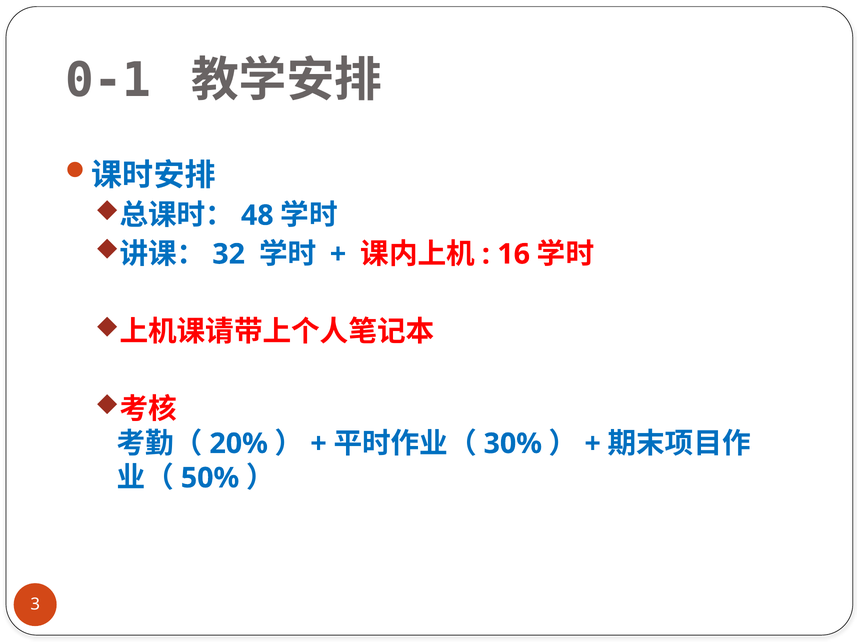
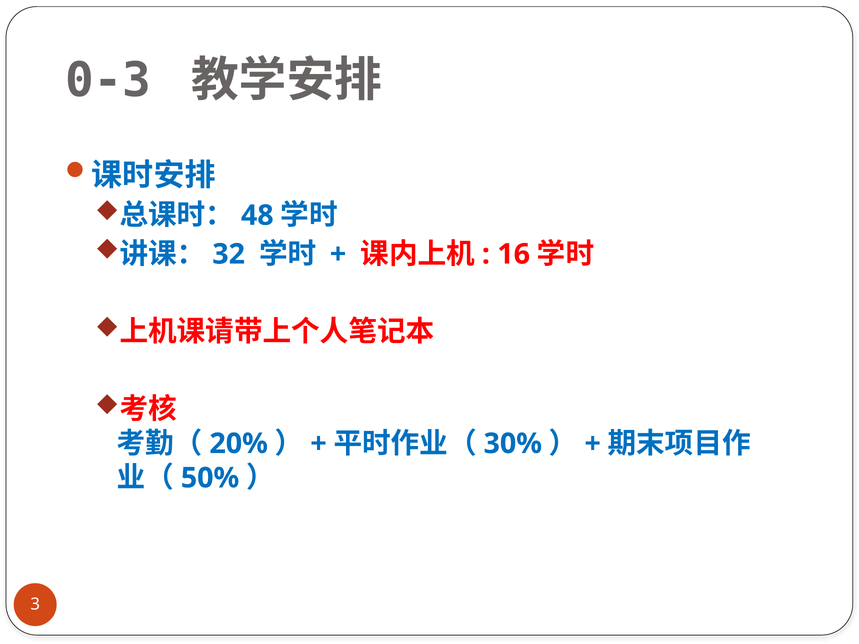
0-1: 0-1 -> 0-3
